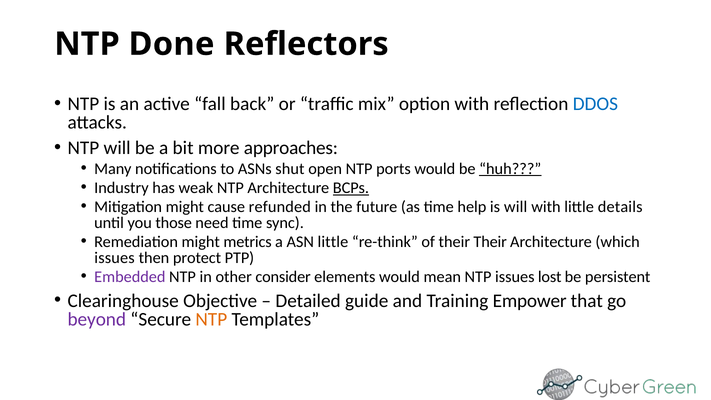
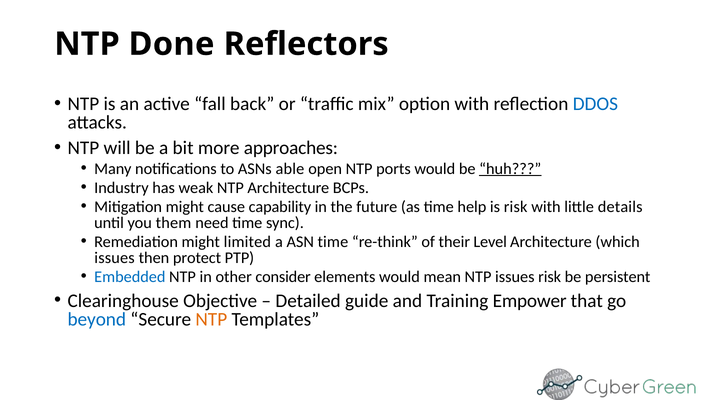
shut: shut -> able
BCPs underline: present -> none
refunded: refunded -> capability
is will: will -> risk
those: those -> them
metrics: metrics -> limited
ASN little: little -> time
their Their: Their -> Level
Embedded colour: purple -> blue
issues lost: lost -> risk
beyond colour: purple -> blue
